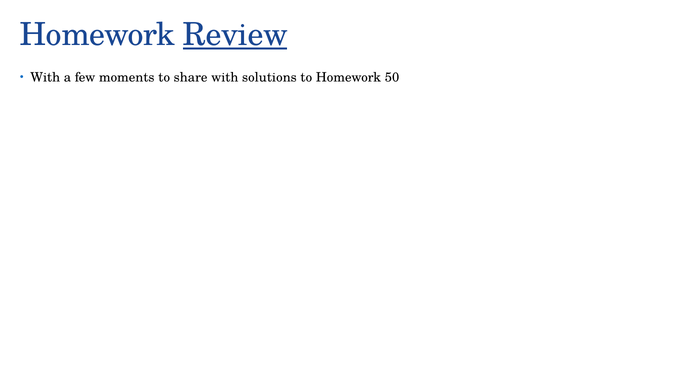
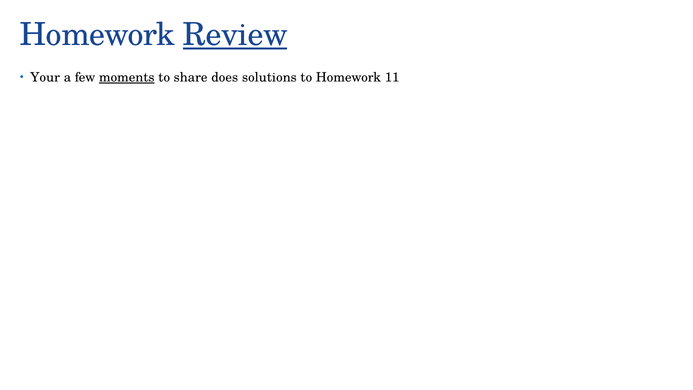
With at (45, 77): With -> Your
moments underline: none -> present
share with: with -> does
50: 50 -> 11
